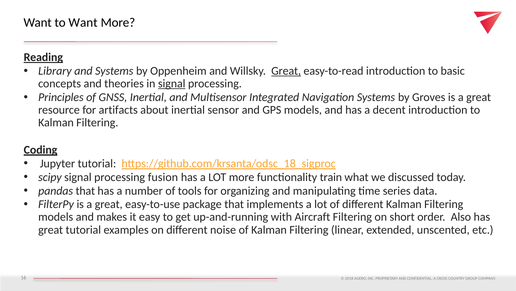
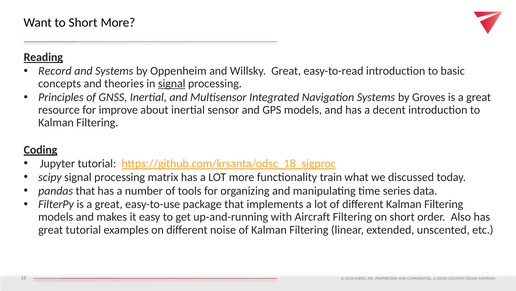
to Want: Want -> Short
Library: Library -> Record
Great at (286, 71) underline: present -> none
artifacts: artifacts -> improve
fusion: fusion -> matrix
